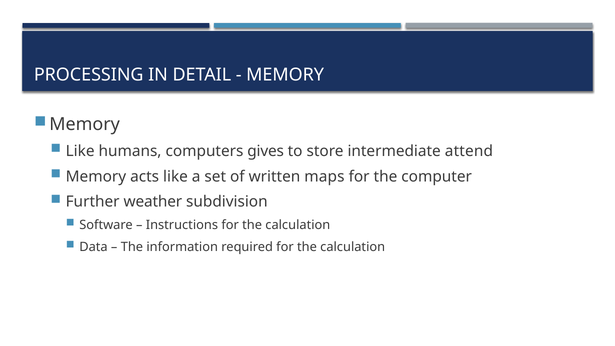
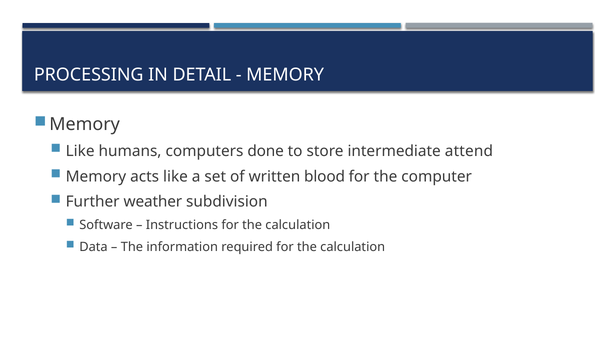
gives: gives -> done
maps: maps -> blood
